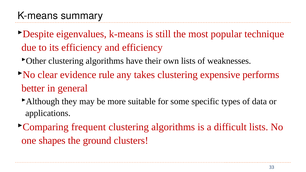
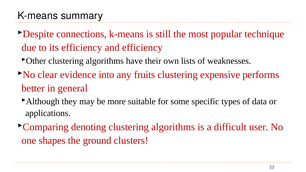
eigenvalues: eigenvalues -> connections
rule: rule -> into
takes: takes -> fruits
frequent: frequent -> denoting
difficult lists: lists -> user
